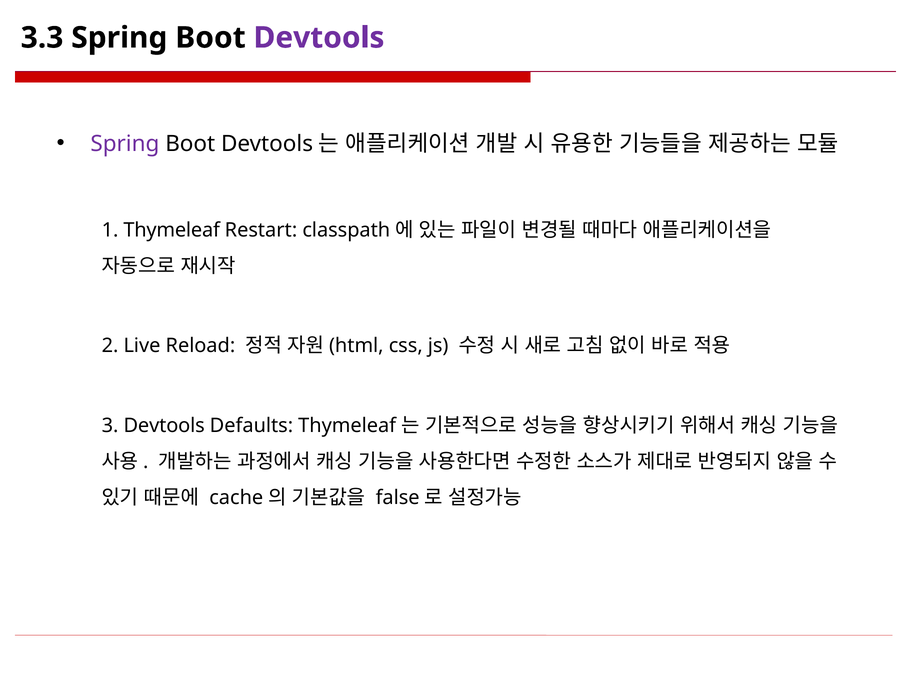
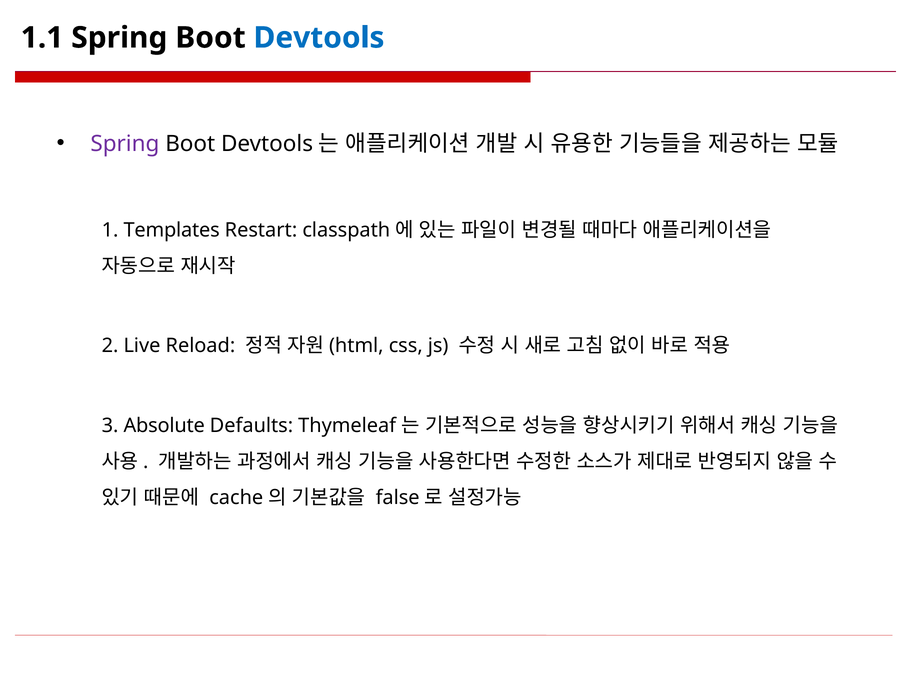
3.3: 3.3 -> 1.1
Devtools at (319, 38) colour: purple -> blue
1 Thymeleaf: Thymeleaf -> Templates
3 Devtools: Devtools -> Absolute
